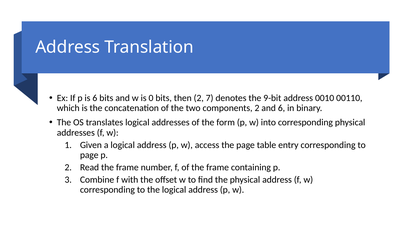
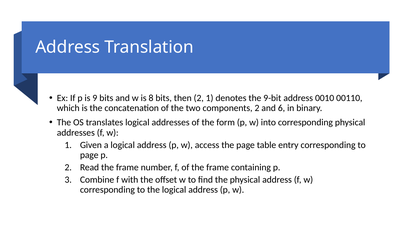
is 6: 6 -> 9
0: 0 -> 8
2 7: 7 -> 1
